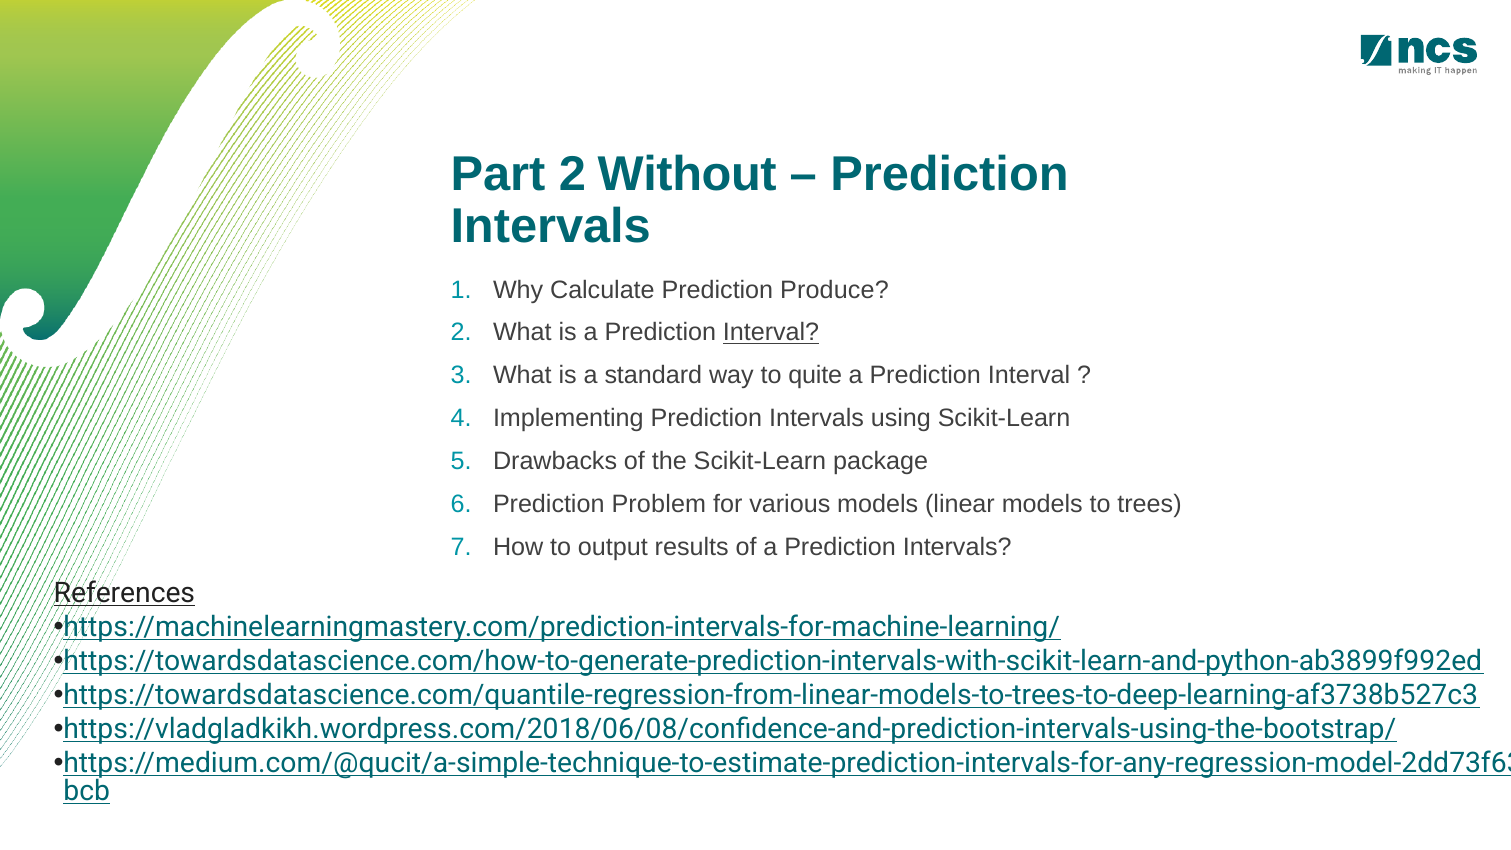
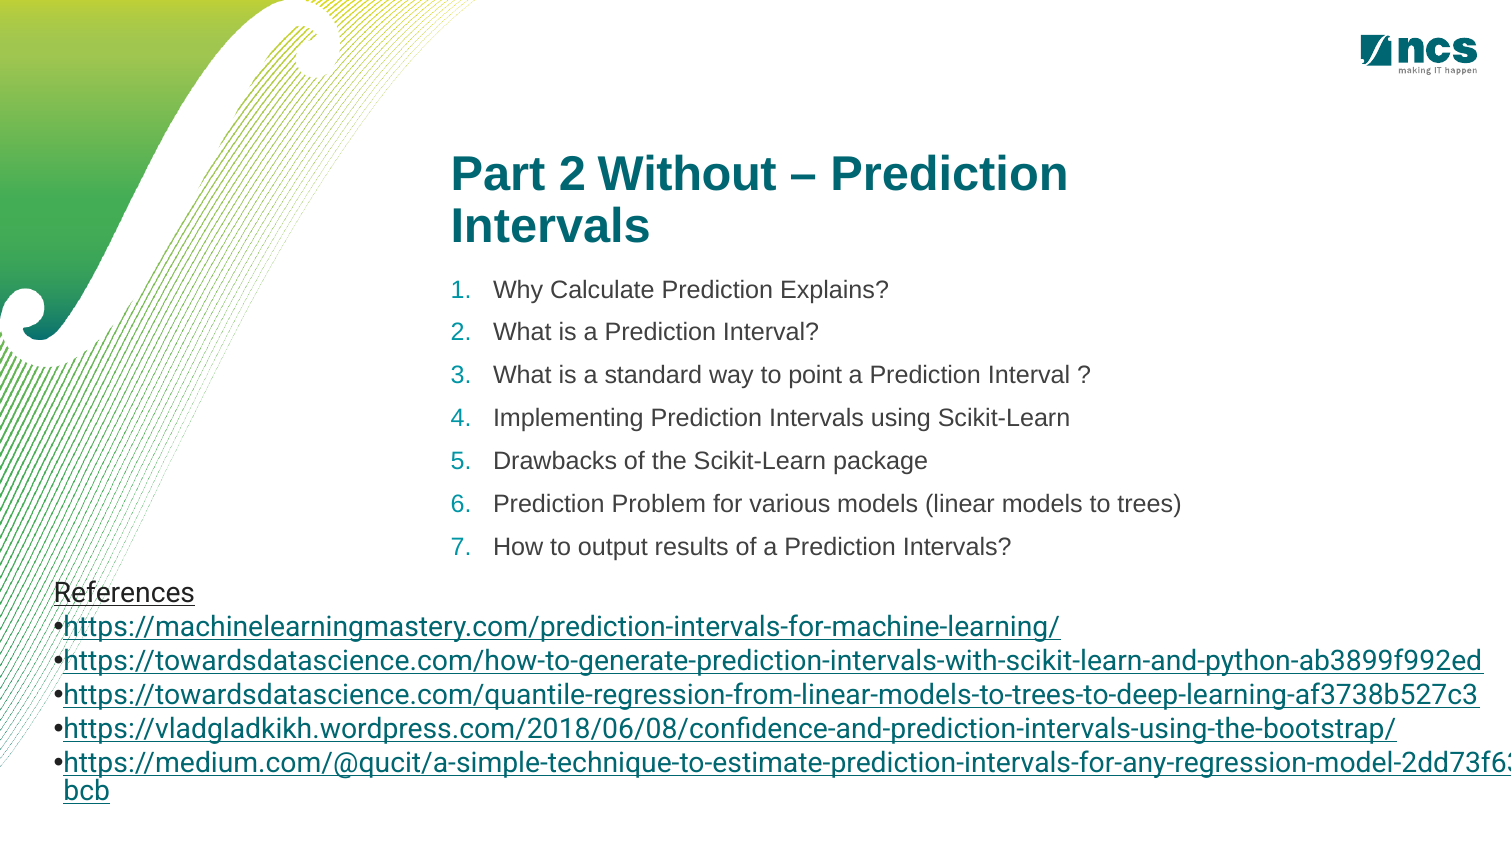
Produce: Produce -> Explains
Interval at (771, 333) underline: present -> none
quite: quite -> point
